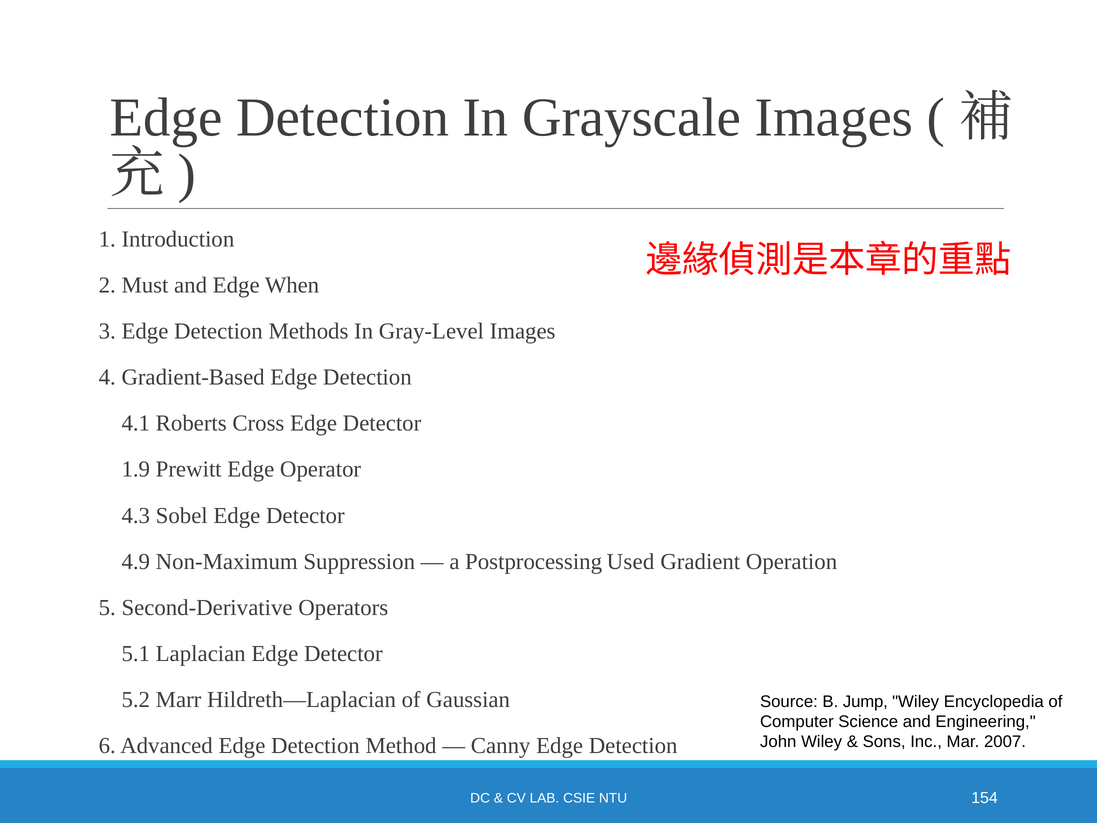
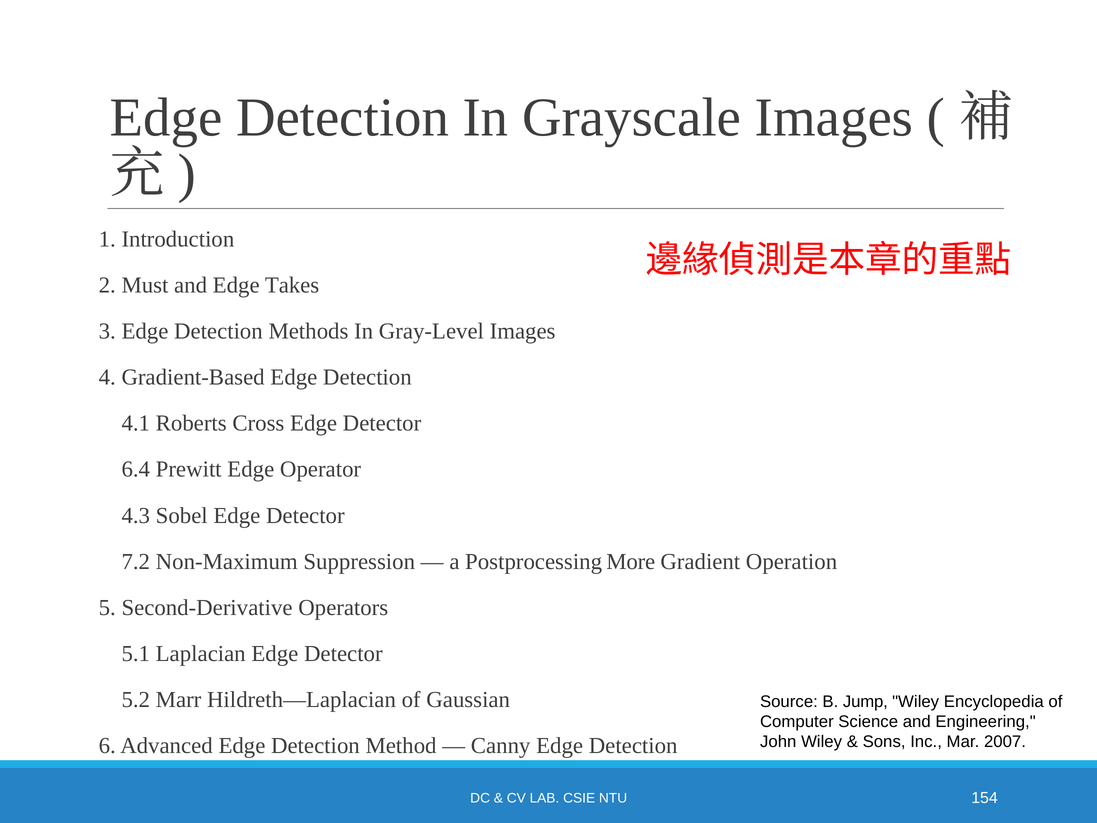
When: When -> Takes
1.9: 1.9 -> 6.4
4.9: 4.9 -> 7.2
Used: Used -> More
